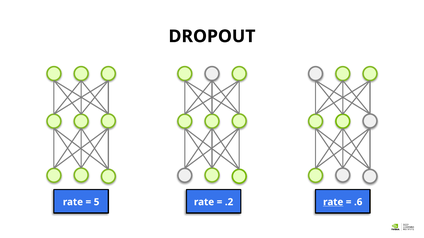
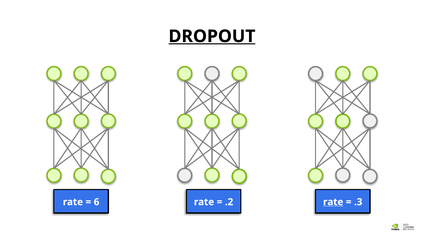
DROPOUT underline: none -> present
5: 5 -> 6
.6: .6 -> .3
